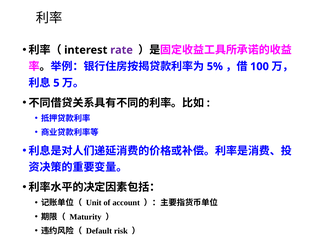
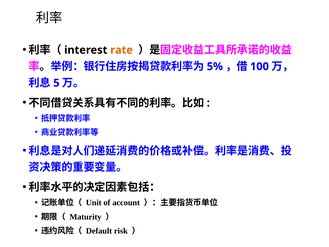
rate colour: purple -> orange
